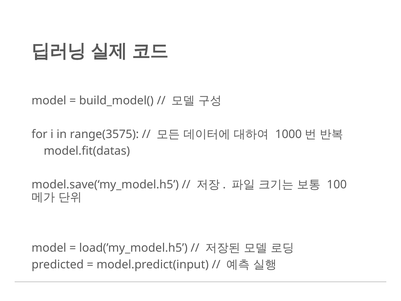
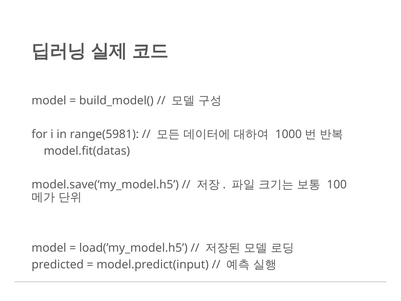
range(3575: range(3575 -> range(5981
